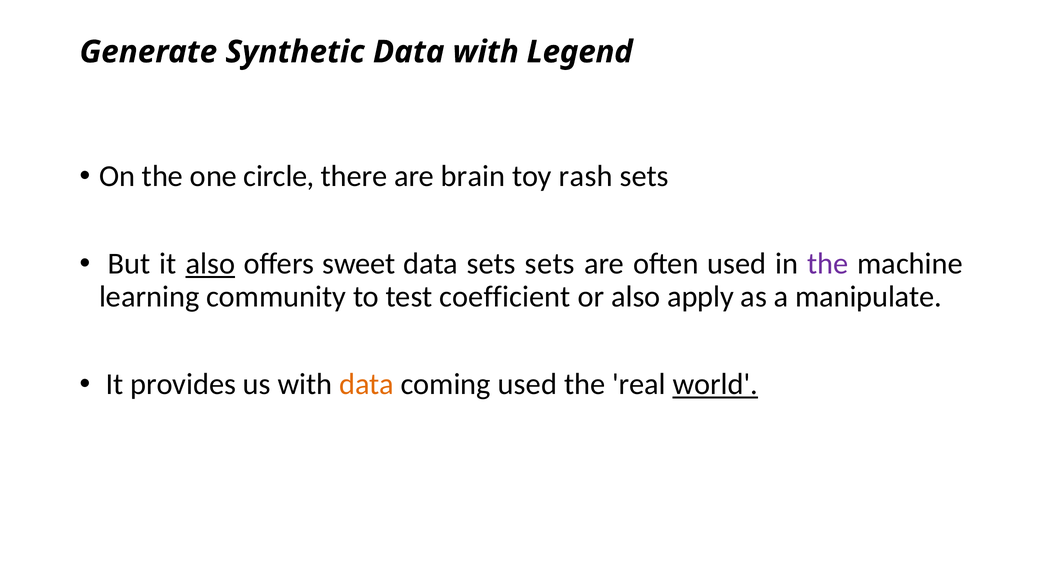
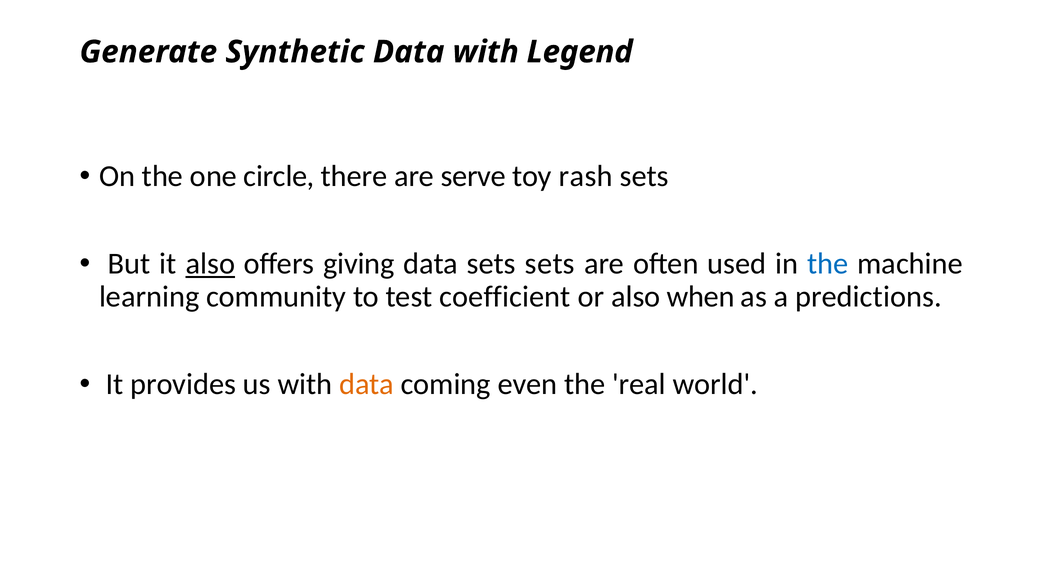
brain: brain -> serve
sweet: sweet -> giving
the at (828, 264) colour: purple -> blue
apply: apply -> when
manipulate: manipulate -> predictions
coming used: used -> even
world underline: present -> none
